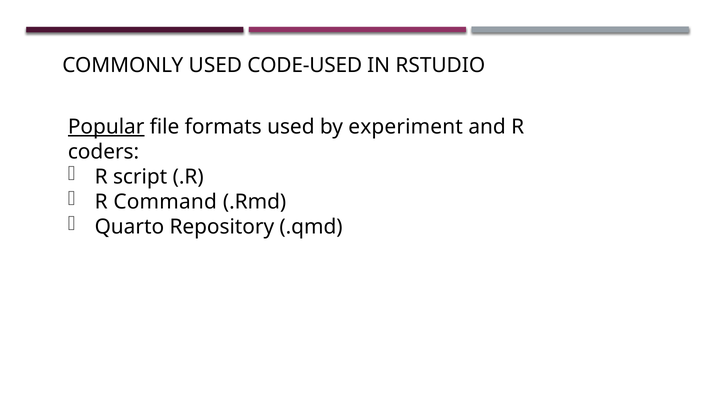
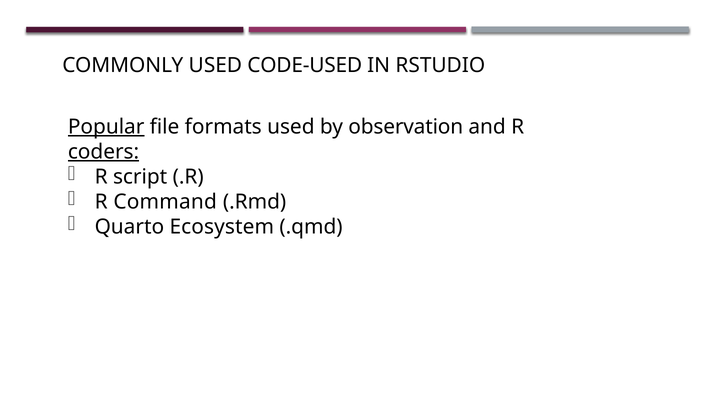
experiment: experiment -> observation
coders underline: none -> present
Repository: Repository -> Ecosystem
